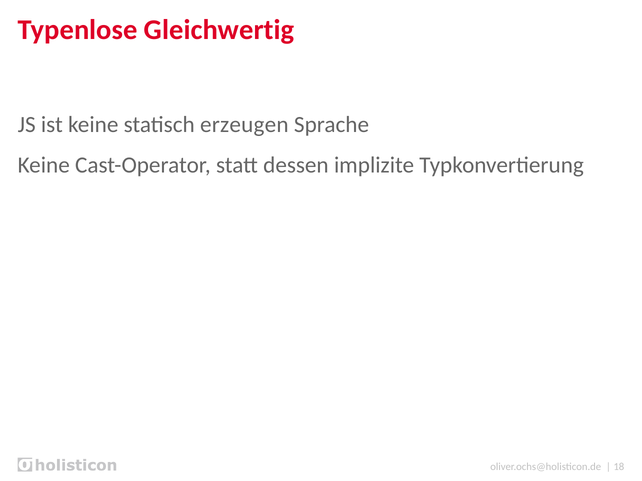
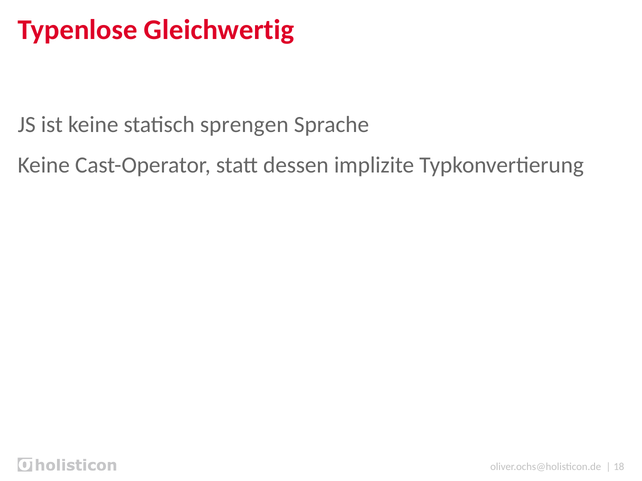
erzeugen: erzeugen -> sprengen
